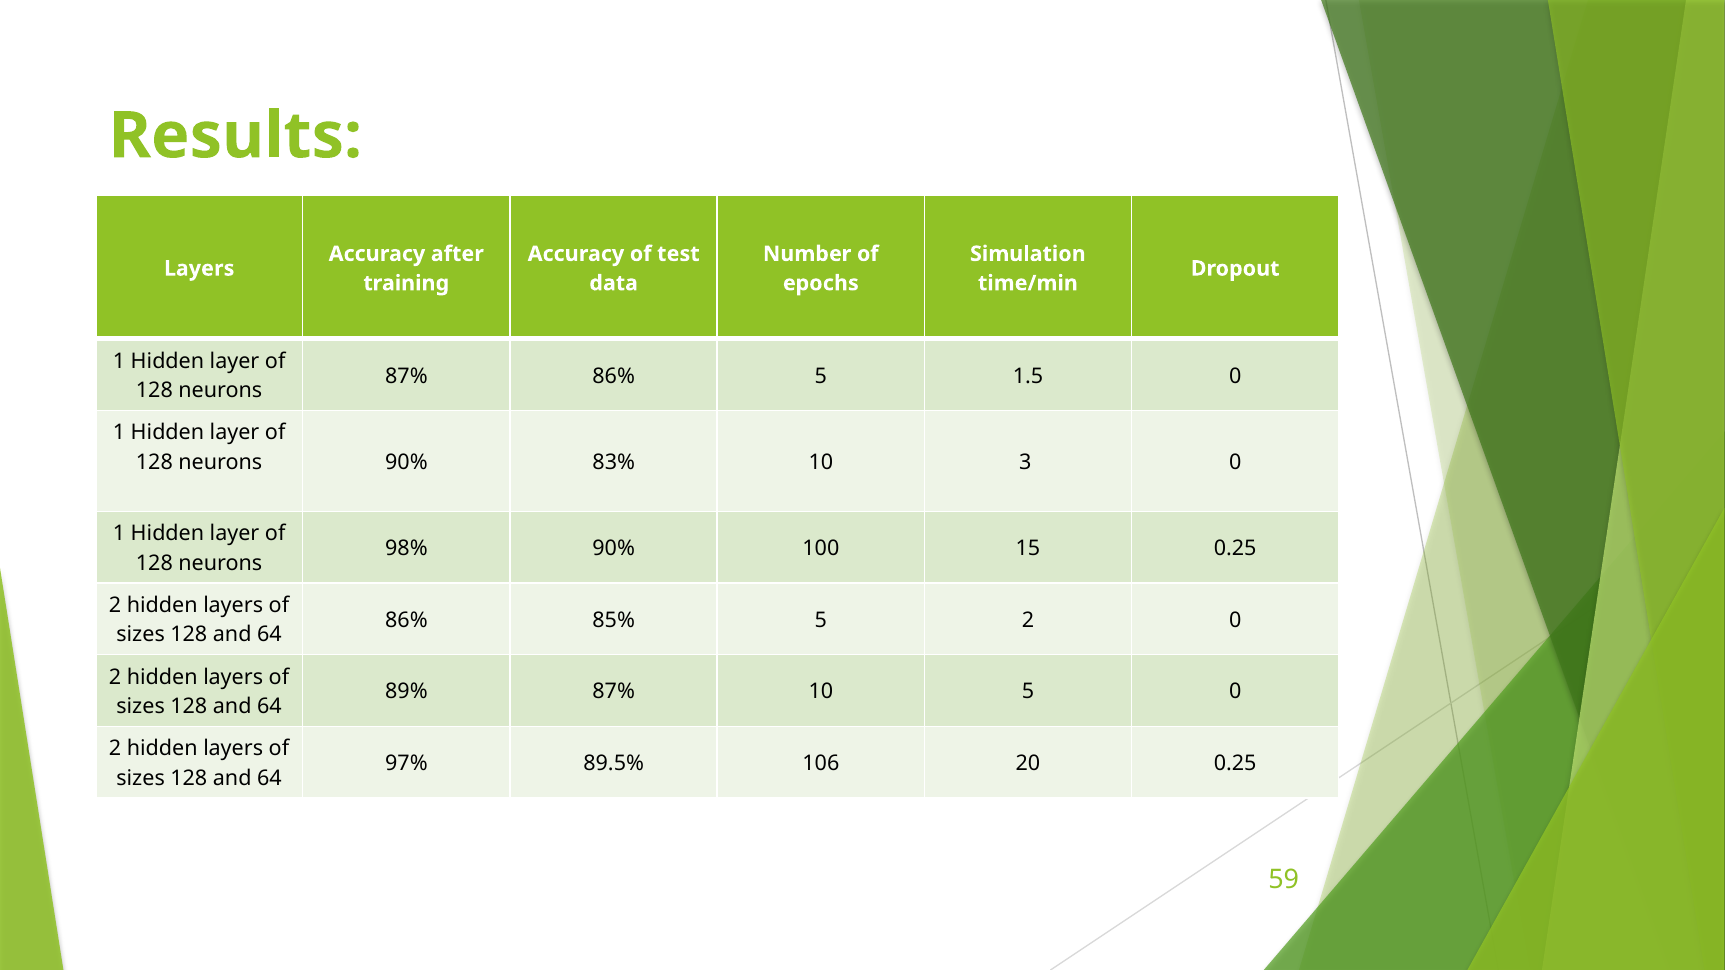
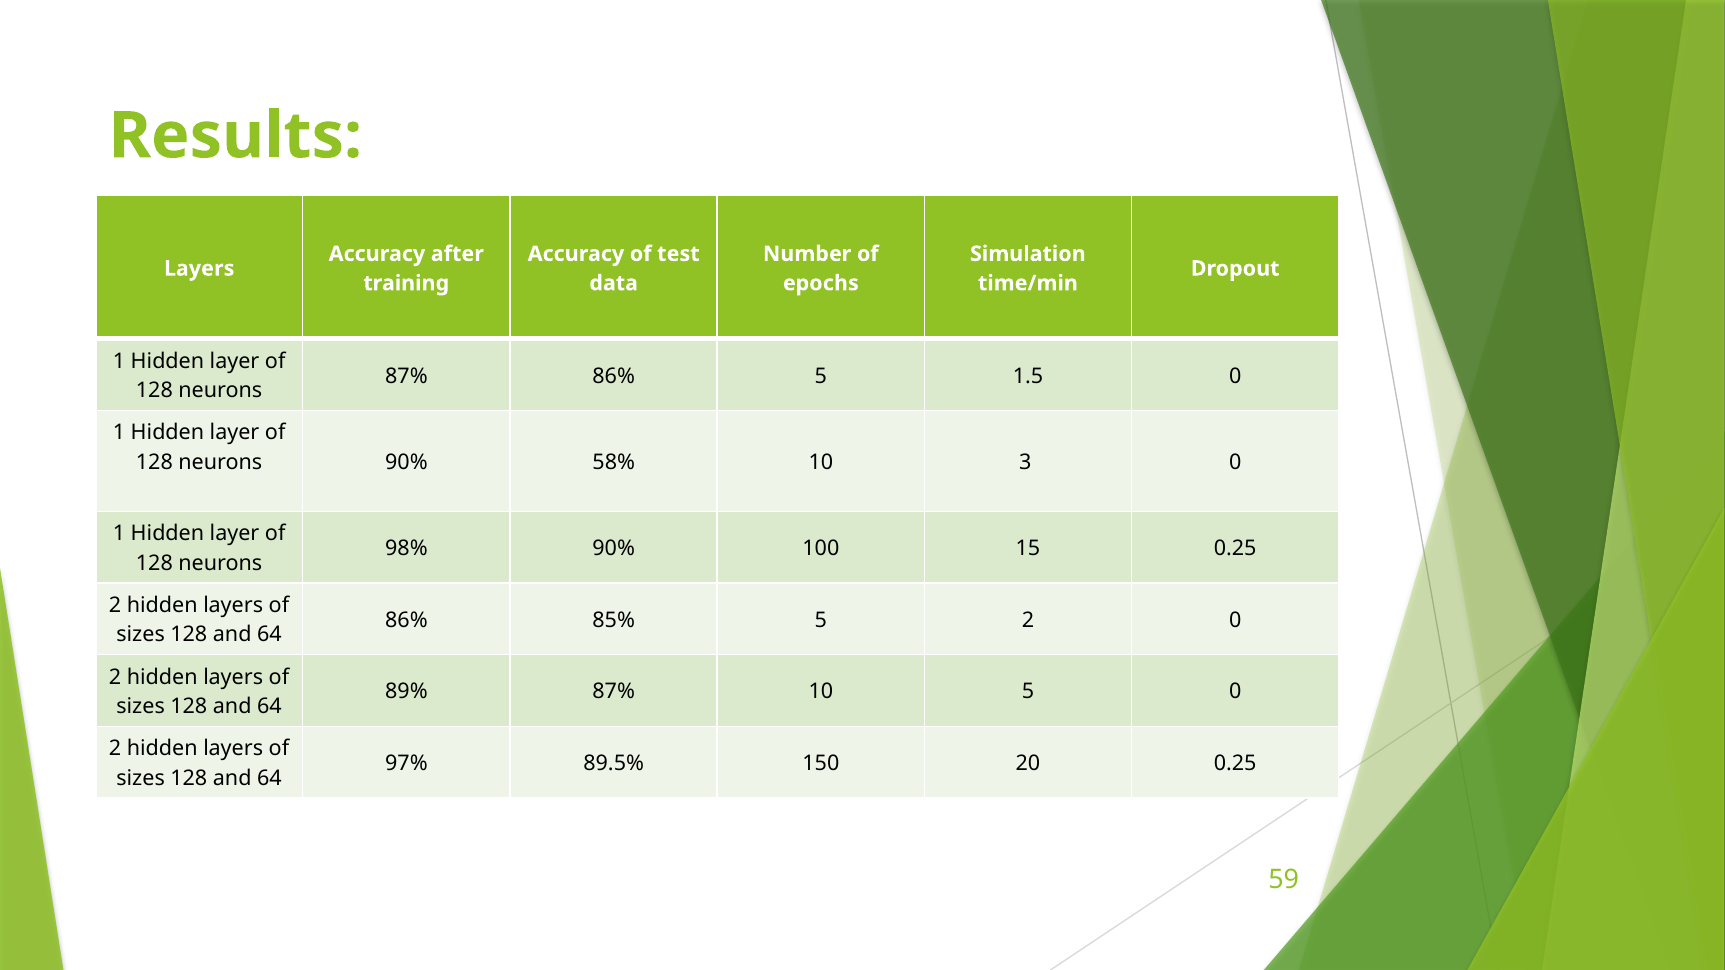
83%: 83% -> 58%
106: 106 -> 150
